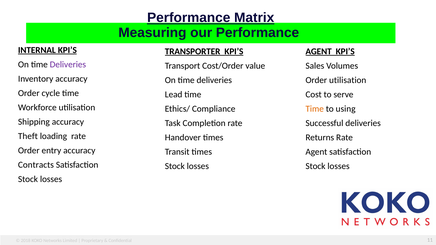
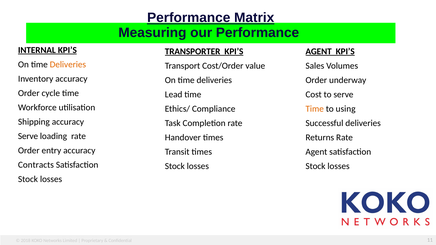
Deliveries at (68, 65) colour: purple -> orange
Order utilisation: utilisation -> underway
Theft at (28, 136): Theft -> Serve
